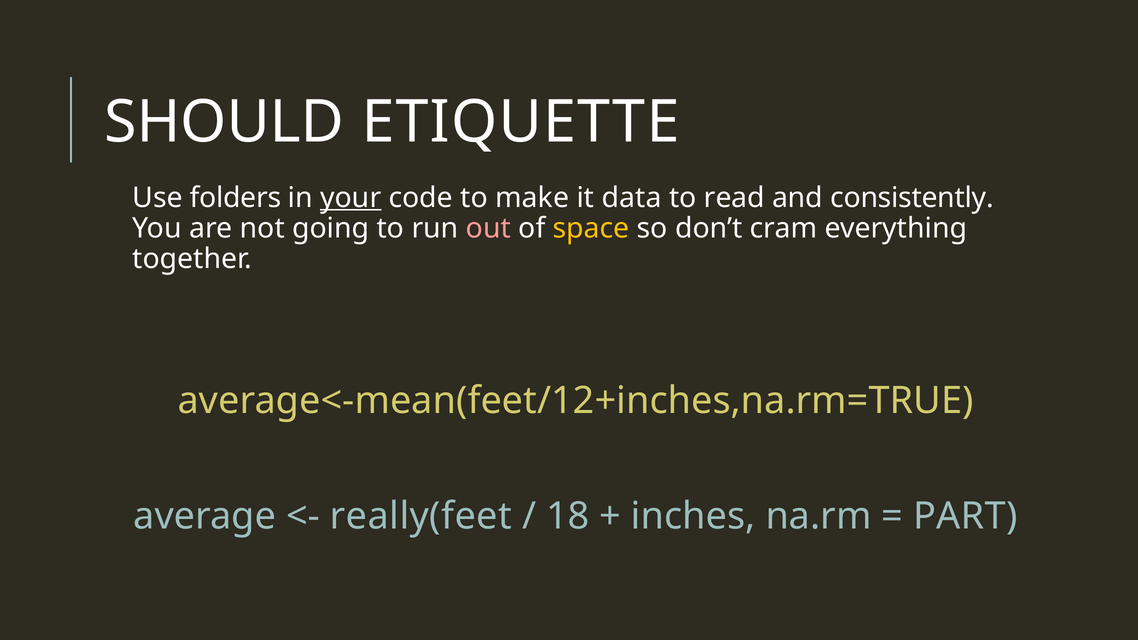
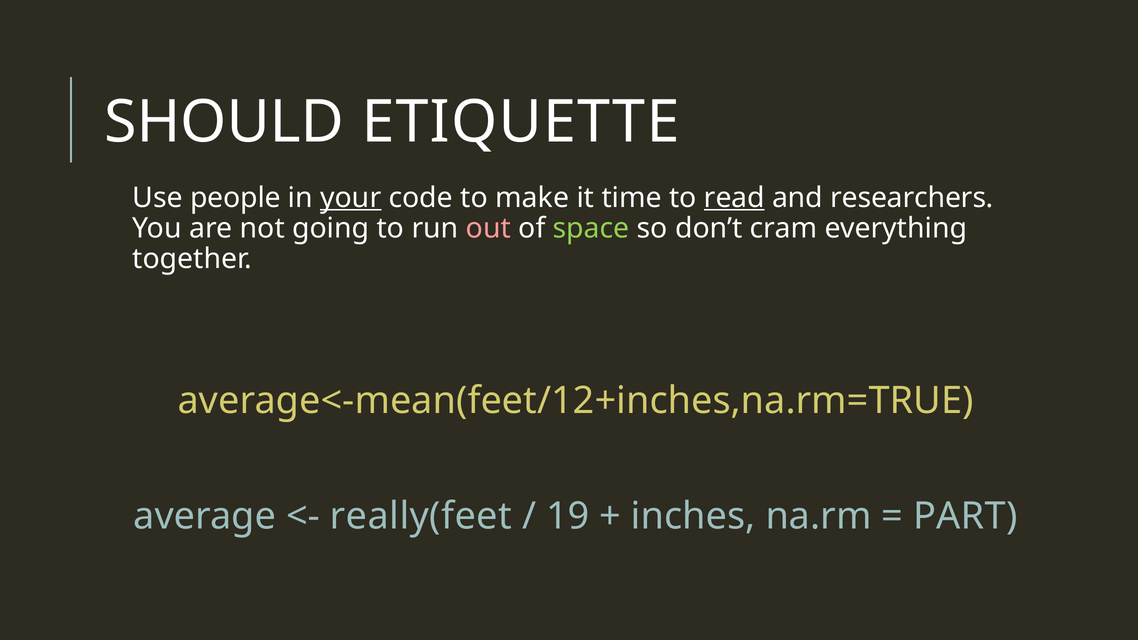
folders: folders -> people
data: data -> time
read underline: none -> present
consistently: consistently -> researchers
space colour: yellow -> light green
18: 18 -> 19
